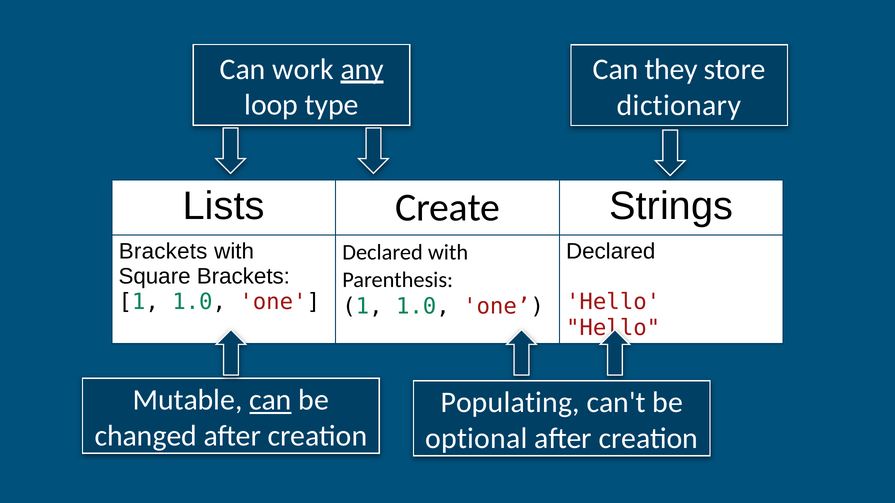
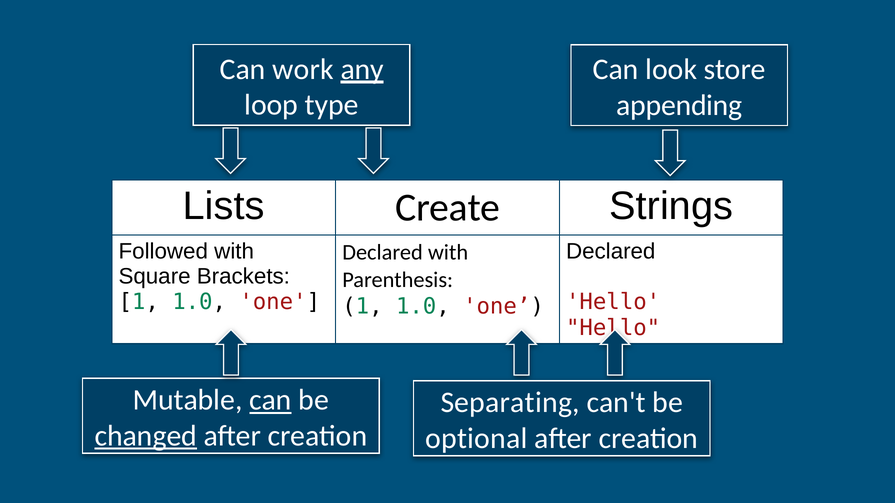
they: they -> look
dictionary: dictionary -> appending
Brackets at (163, 252): Brackets -> Followed
Populating: Populating -> Separating
changed underline: none -> present
